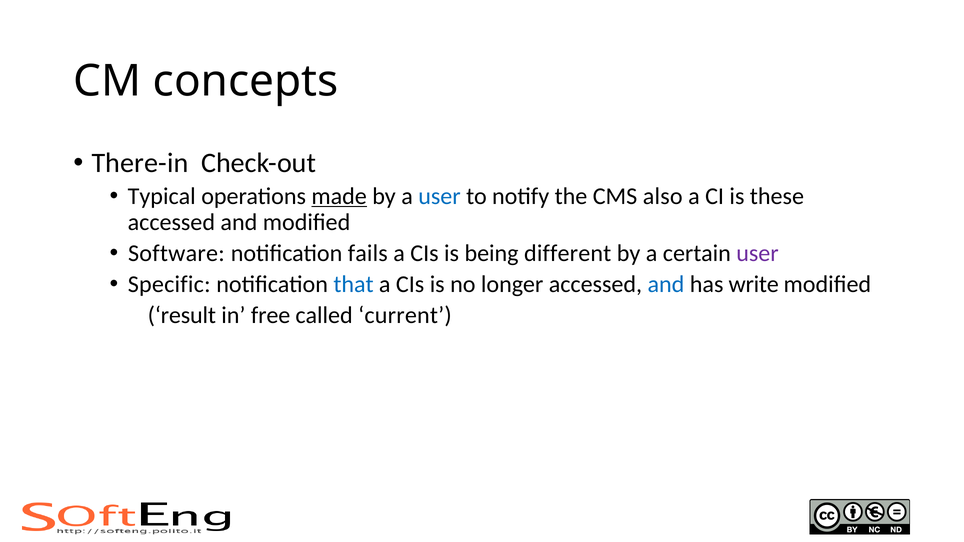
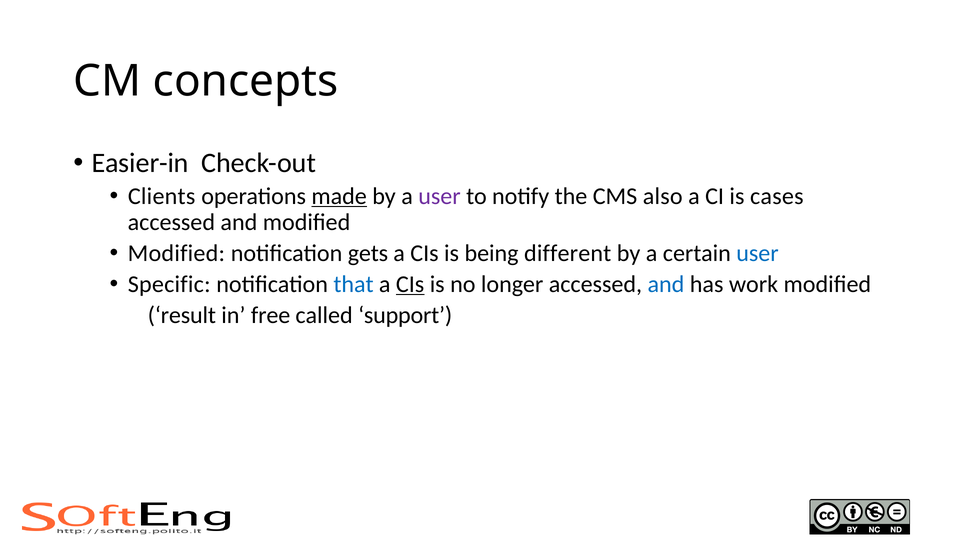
There-in: There-in -> Easier-in
Typical: Typical -> Clients
user at (439, 196) colour: blue -> purple
these: these -> cases
Software at (176, 253): Software -> Modified
fails: fails -> gets
user at (758, 253) colour: purple -> blue
CIs at (410, 284) underline: none -> present
write: write -> work
current: current -> support
